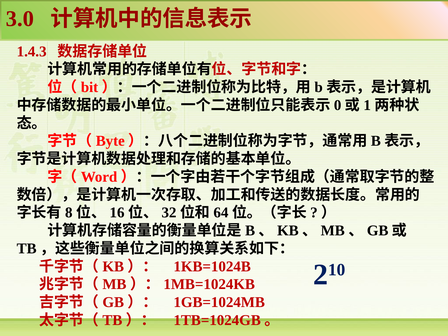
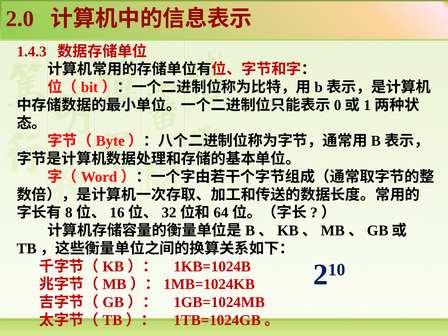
3.0: 3.0 -> 2.0
